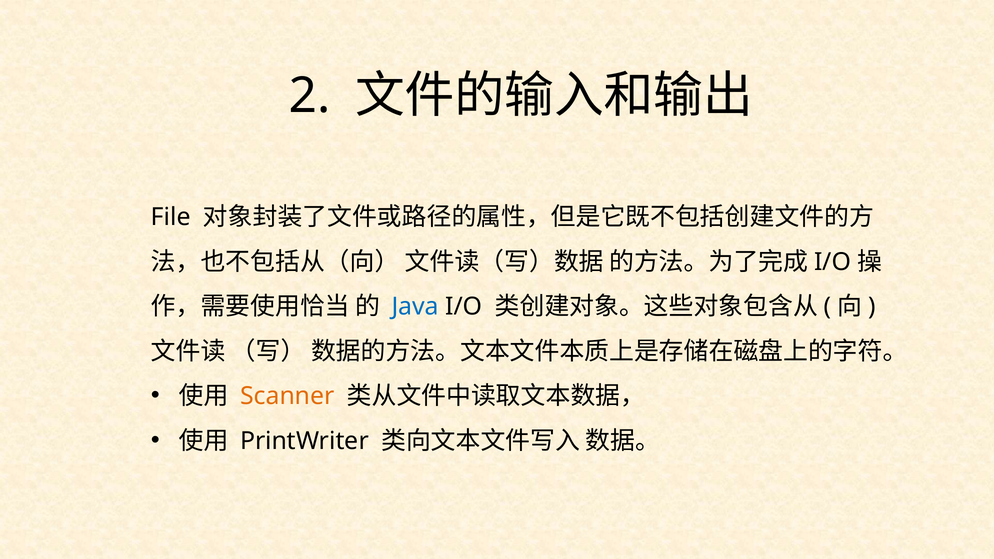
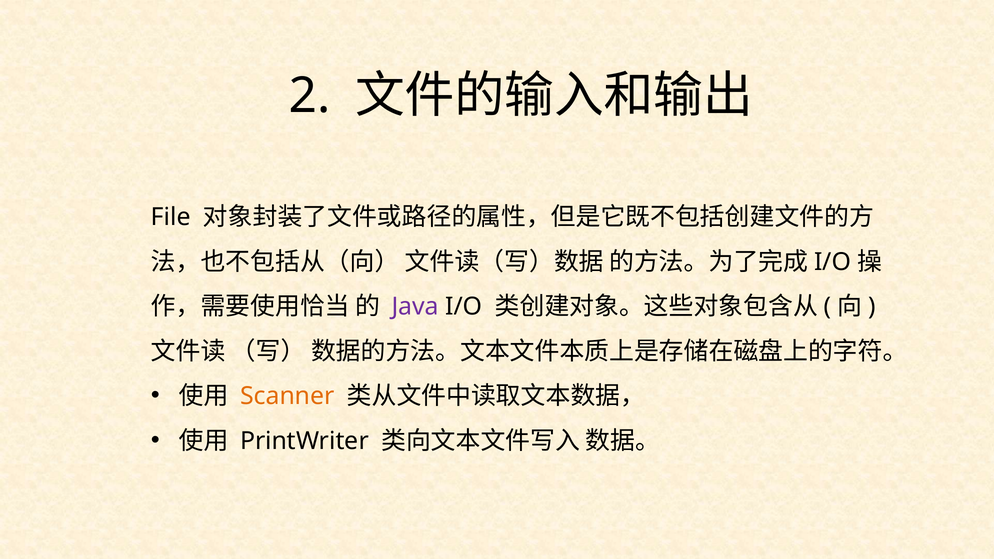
Java colour: blue -> purple
